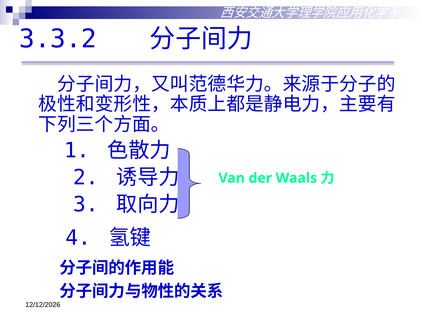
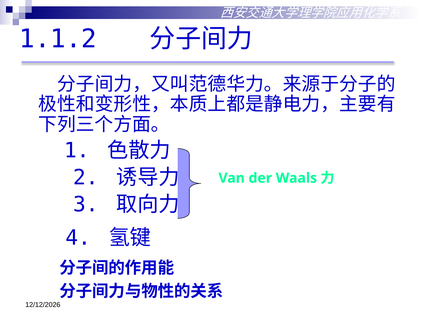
3.3.2: 3.3.2 -> 1.1.2
